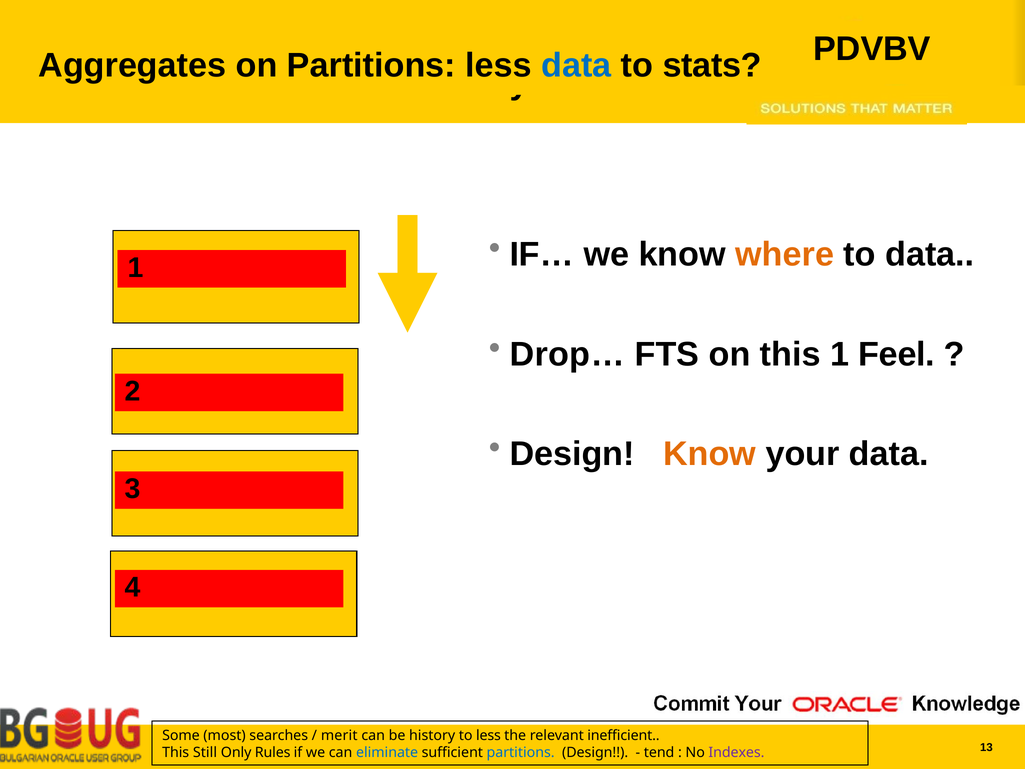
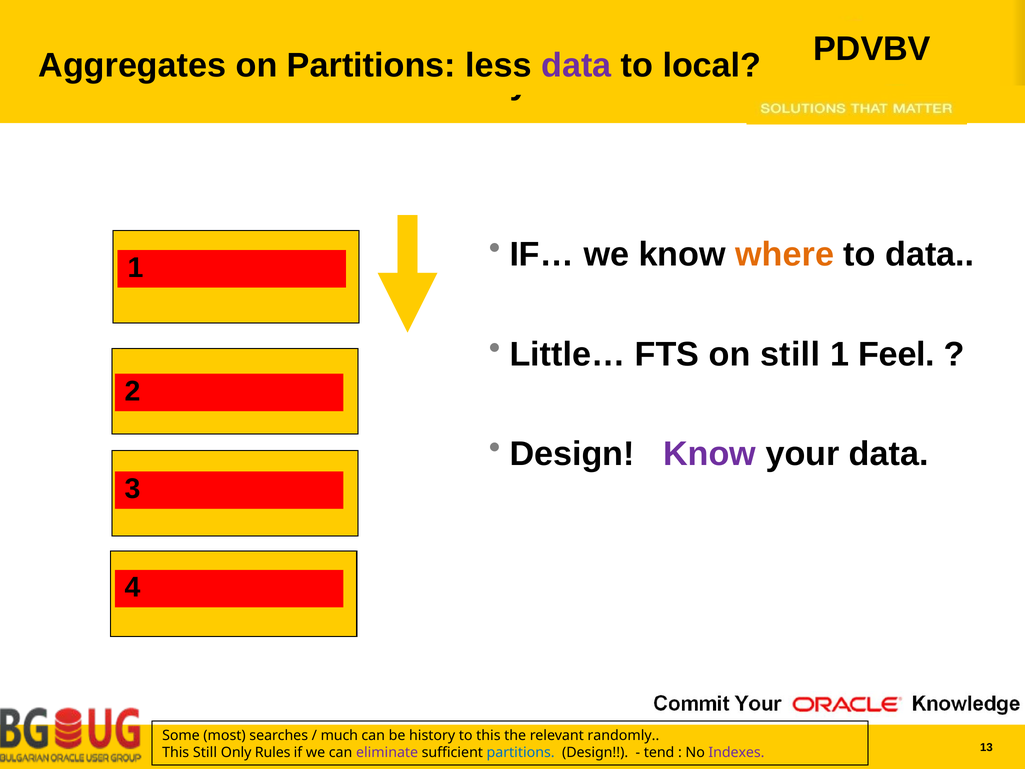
data at (576, 66) colour: blue -> purple
stats: stats -> local
Drop…: Drop… -> Little…
on this: this -> still
Know at (710, 454) colour: orange -> purple
merit: merit -> much
to less: less -> this
inefficient: inefficient -> randomly
eliminate colour: blue -> purple
